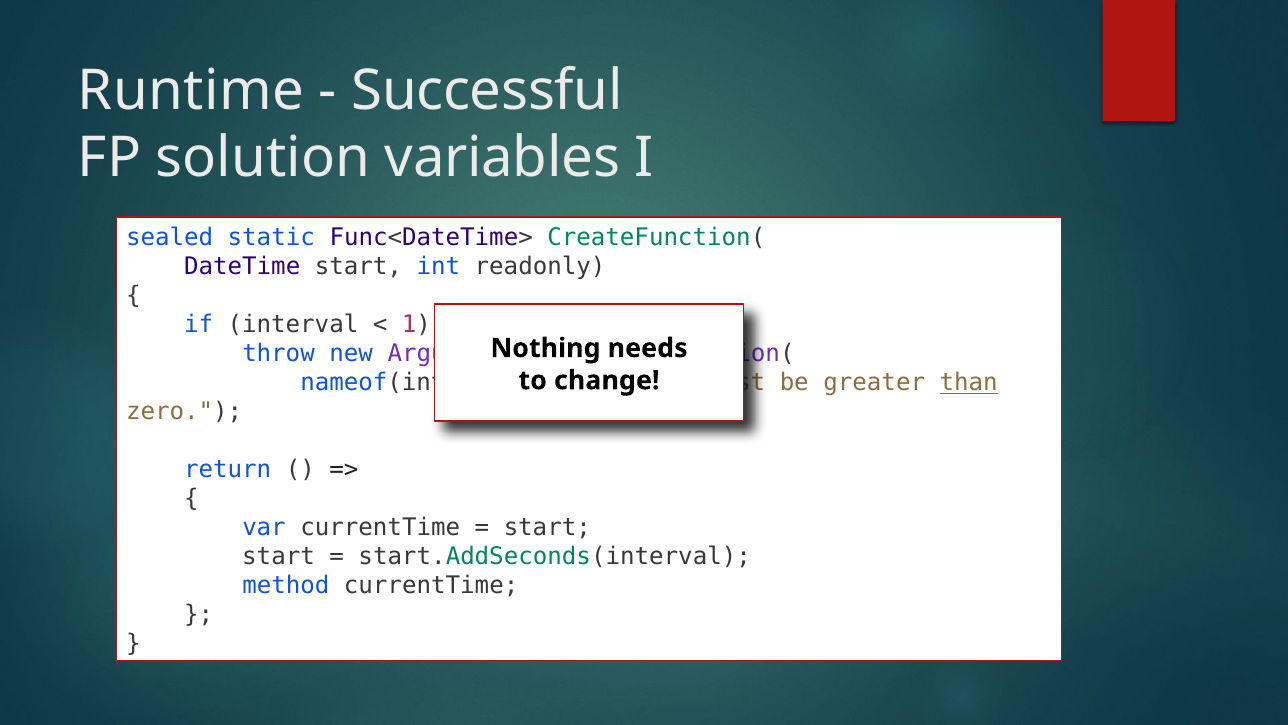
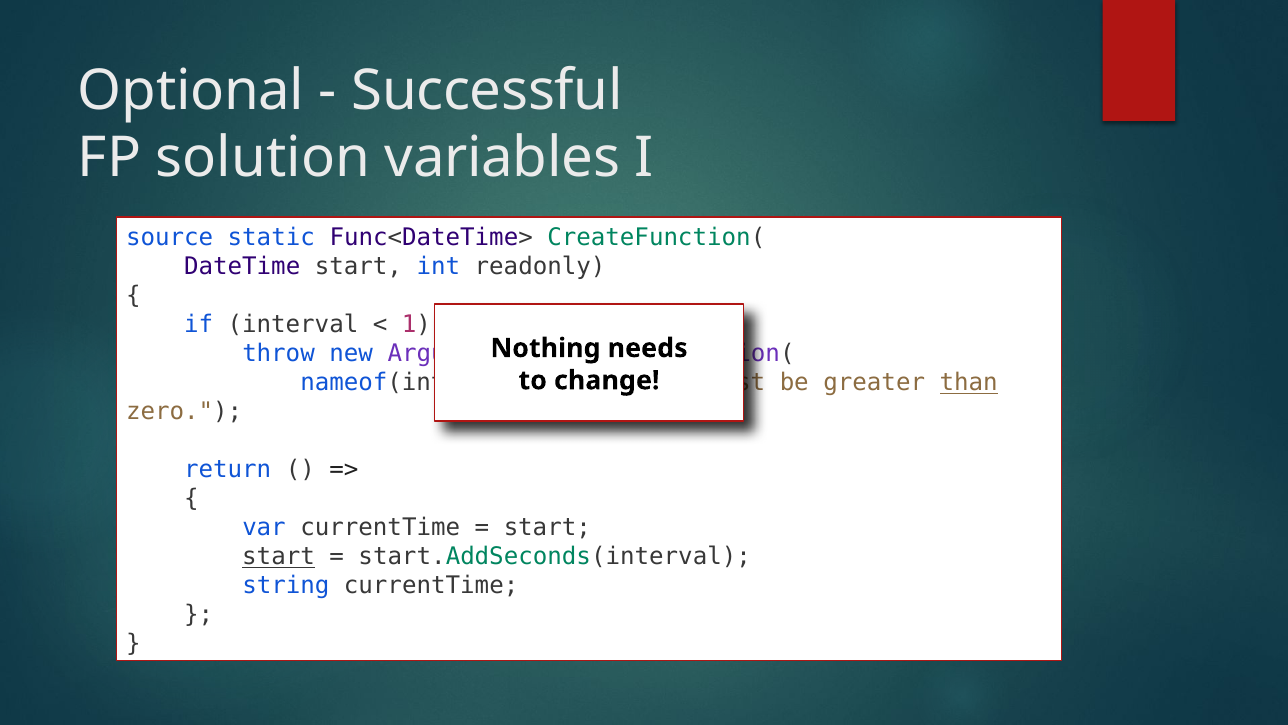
Runtime: Runtime -> Optional
sealed: sealed -> source
start at (279, 557) underline: none -> present
method: method -> string
